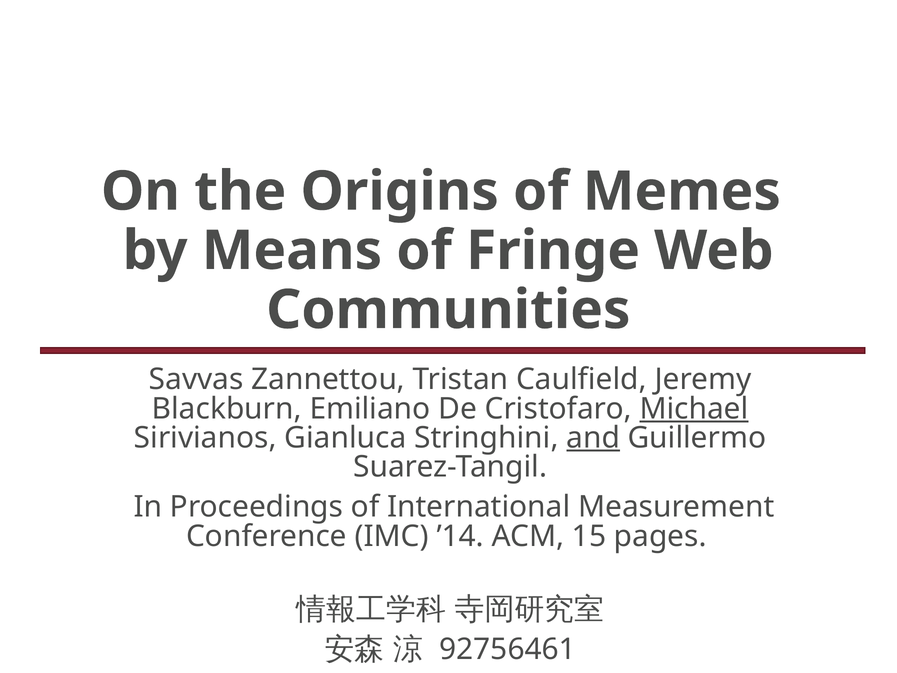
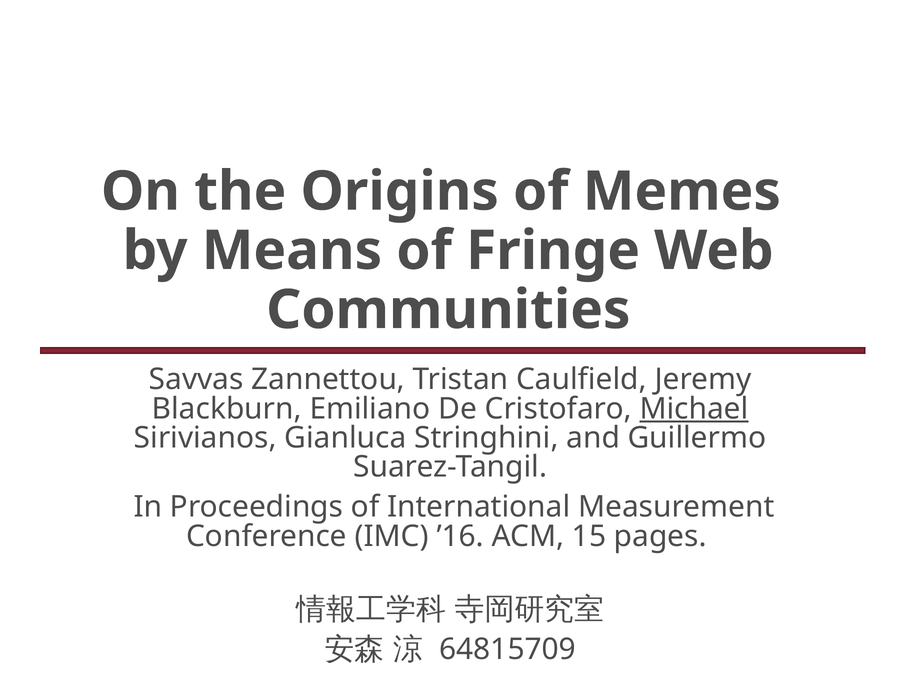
and underline: present -> none
’14: ’14 -> ’16
92756461: 92756461 -> 64815709
